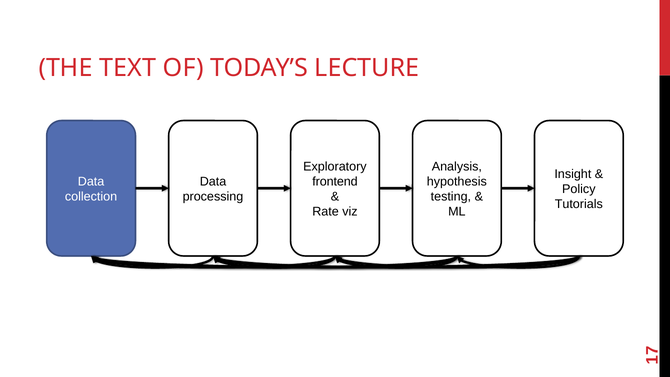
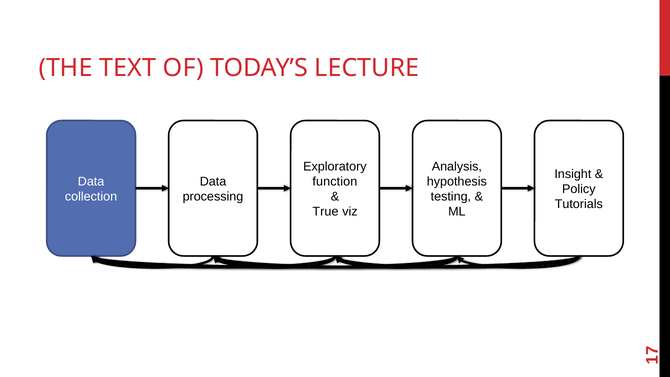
frontend: frontend -> function
Rate: Rate -> True
